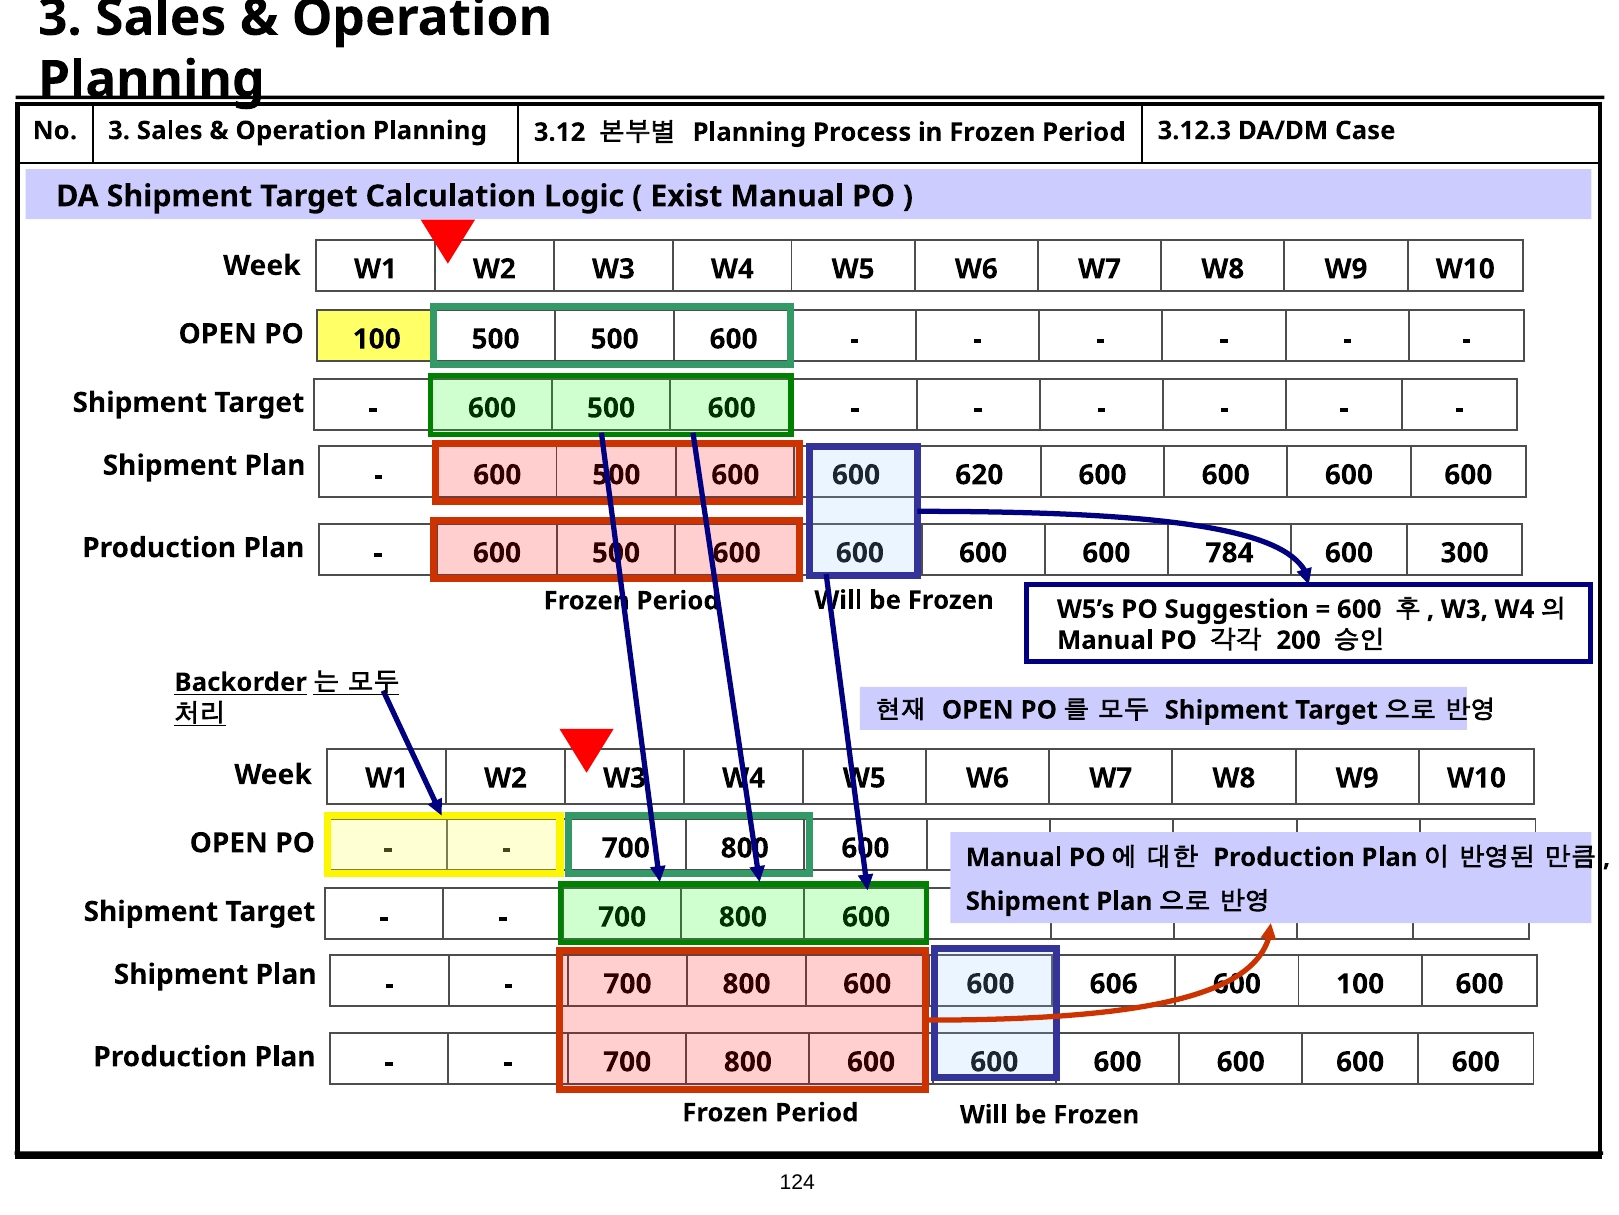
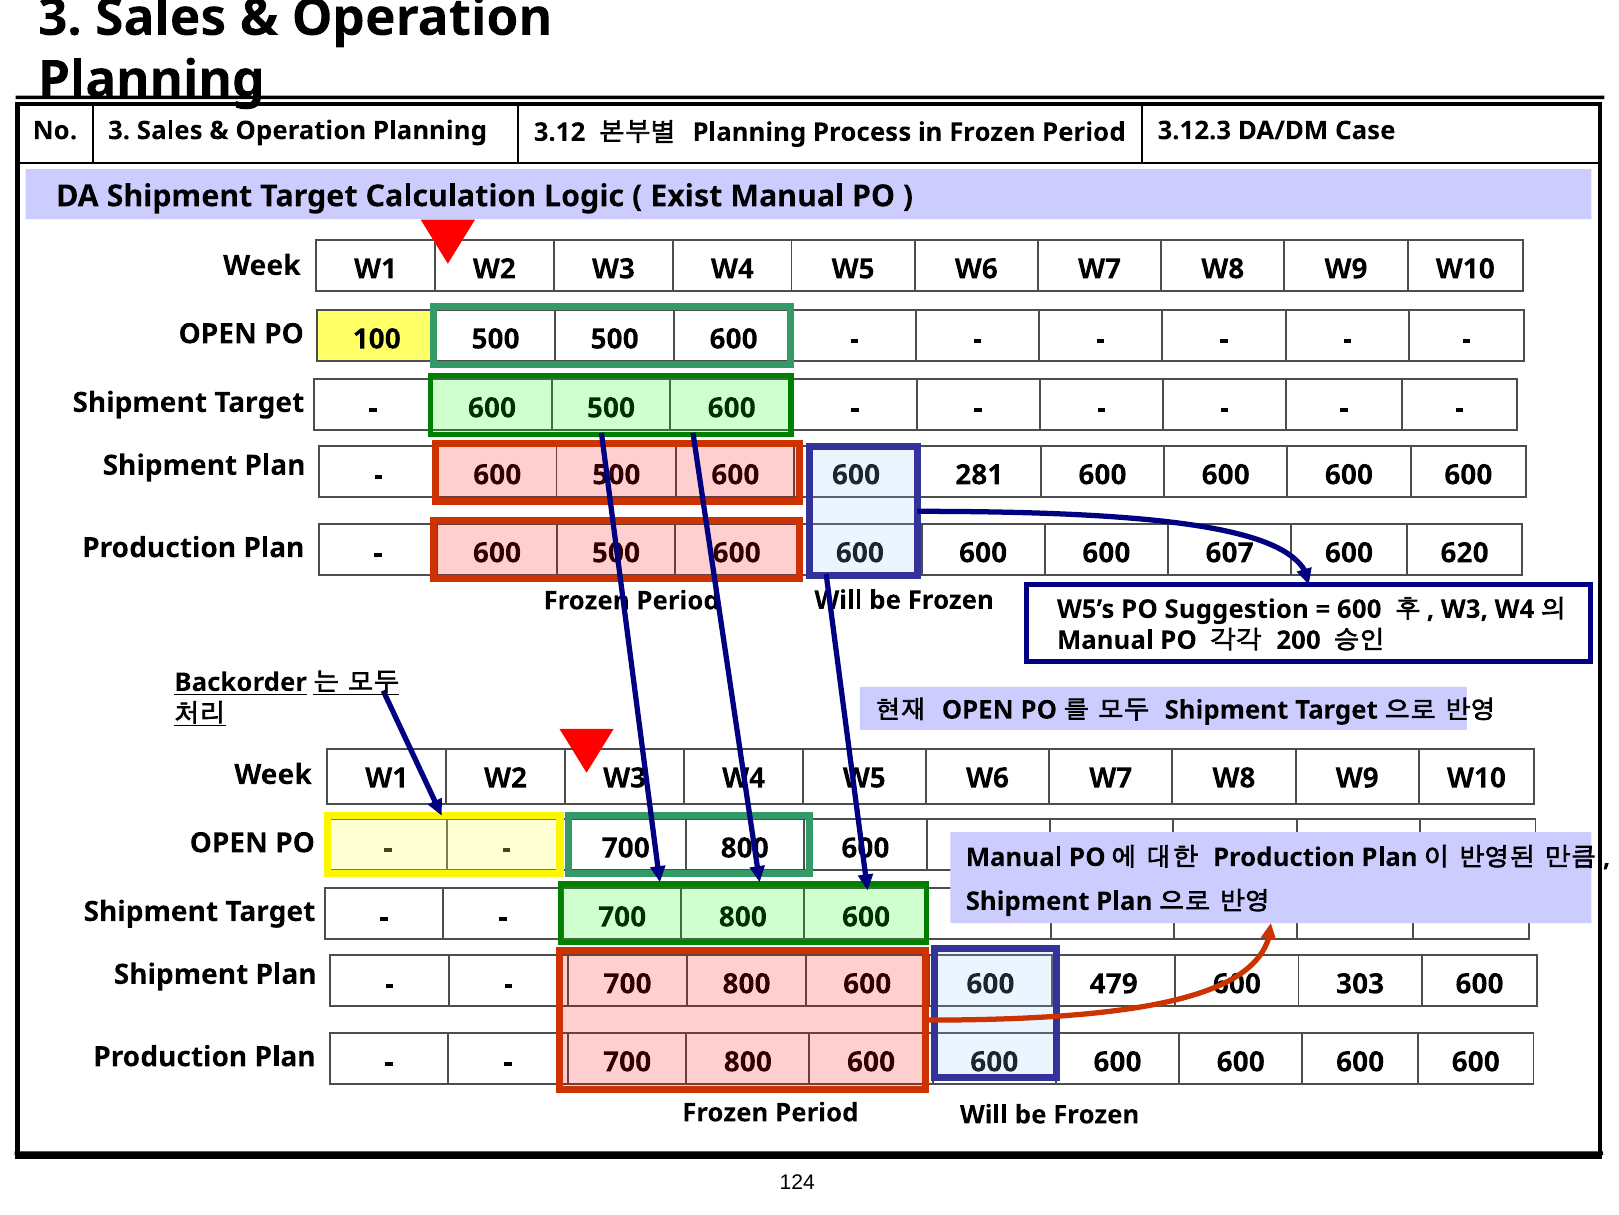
620: 620 -> 281
784: 784 -> 607
300: 300 -> 620
606: 606 -> 479
600 100: 100 -> 303
